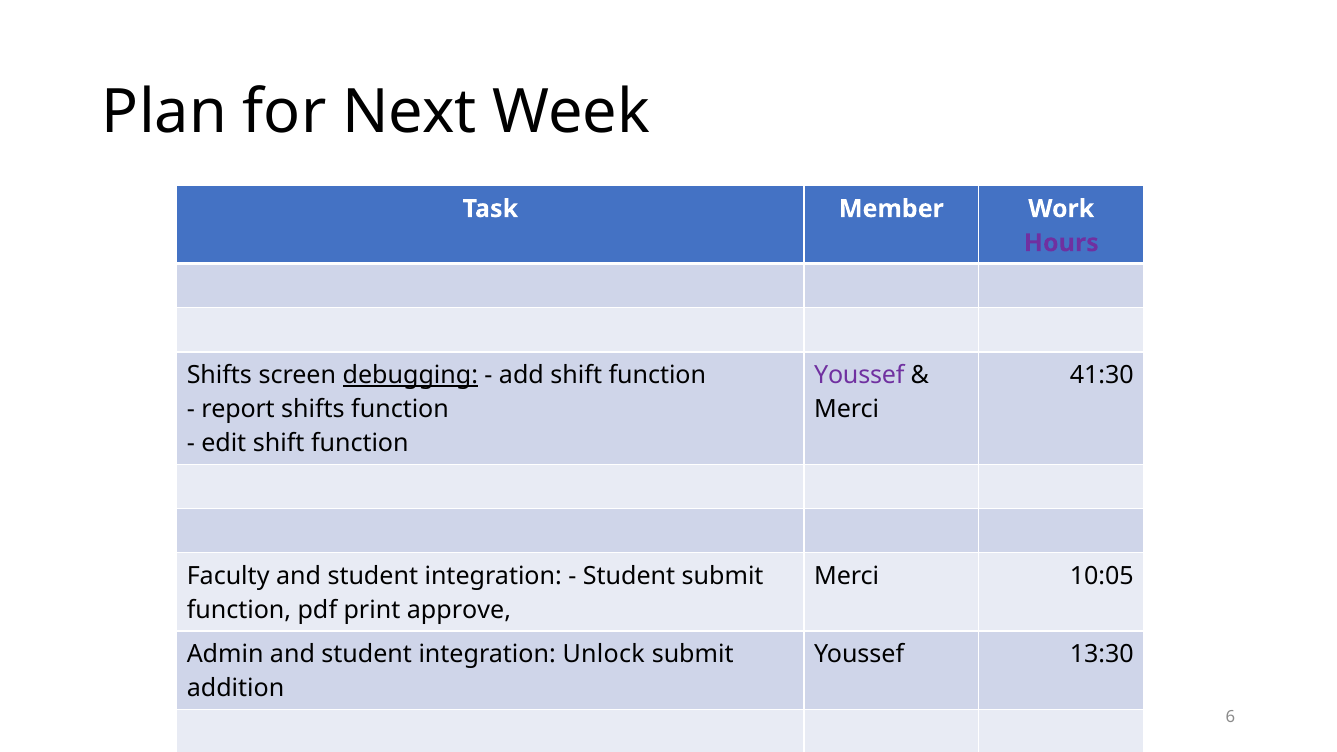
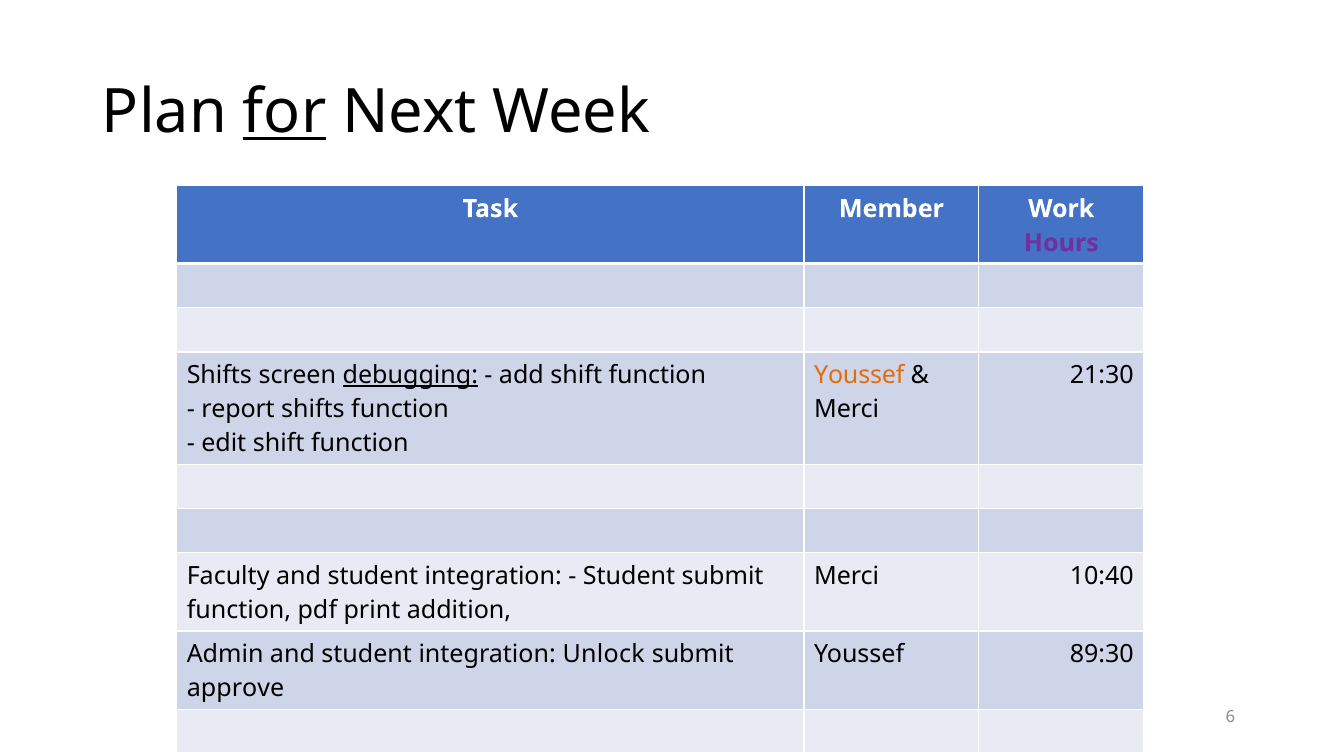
for underline: none -> present
Youssef at (859, 375) colour: purple -> orange
41:30: 41:30 -> 21:30
10:05: 10:05 -> 10:40
approve: approve -> addition
13:30: 13:30 -> 89:30
addition: addition -> approve
